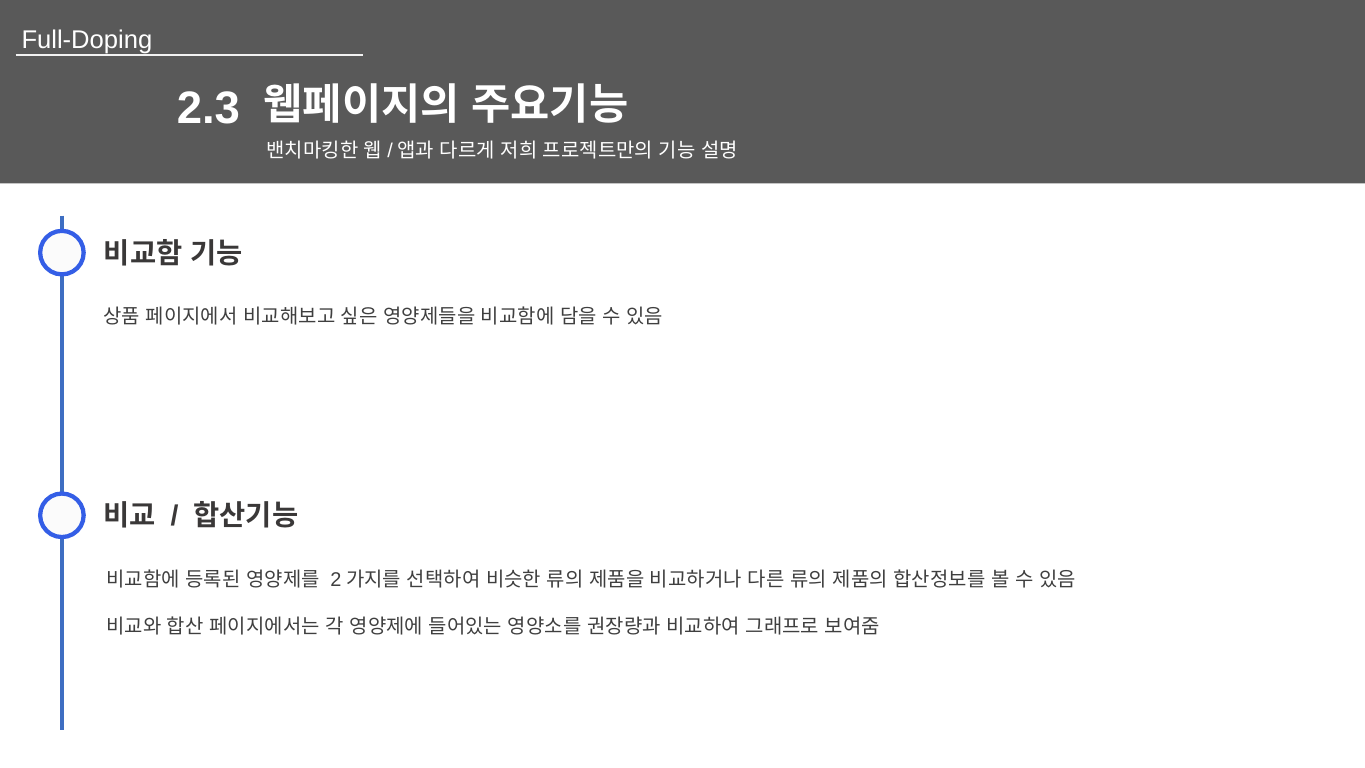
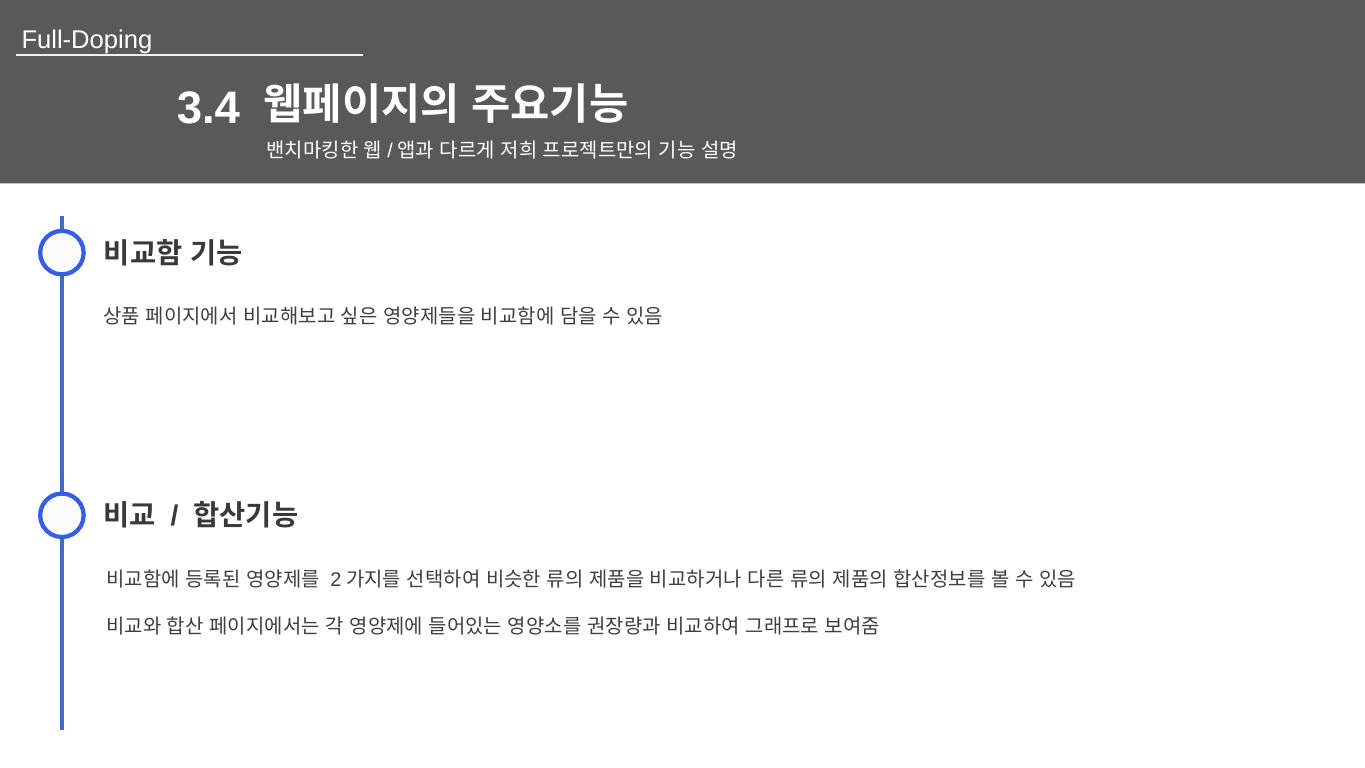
2.3: 2.3 -> 3.4
